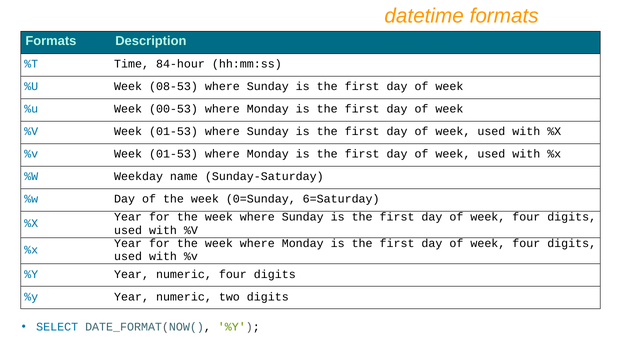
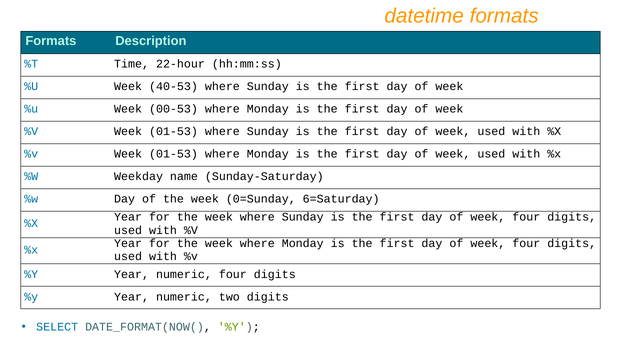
84-hour: 84-hour -> 22-hour
08-53: 08-53 -> 40-53
